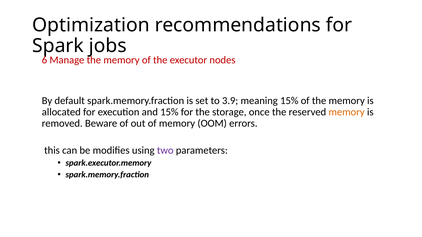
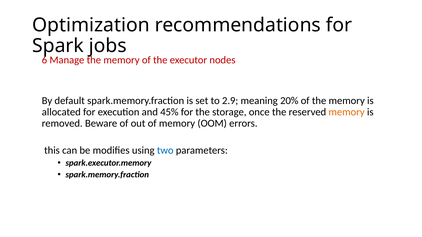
3.9: 3.9 -> 2.9
meaning 15%: 15% -> 20%
and 15%: 15% -> 45%
two colour: purple -> blue
